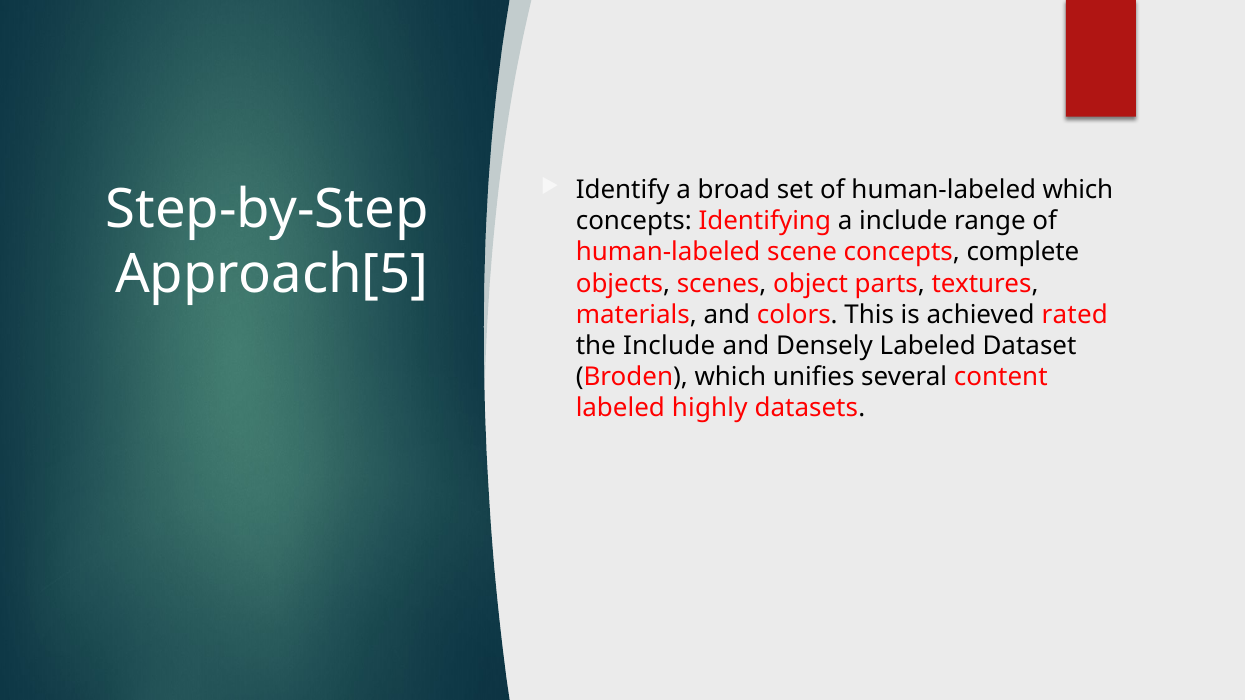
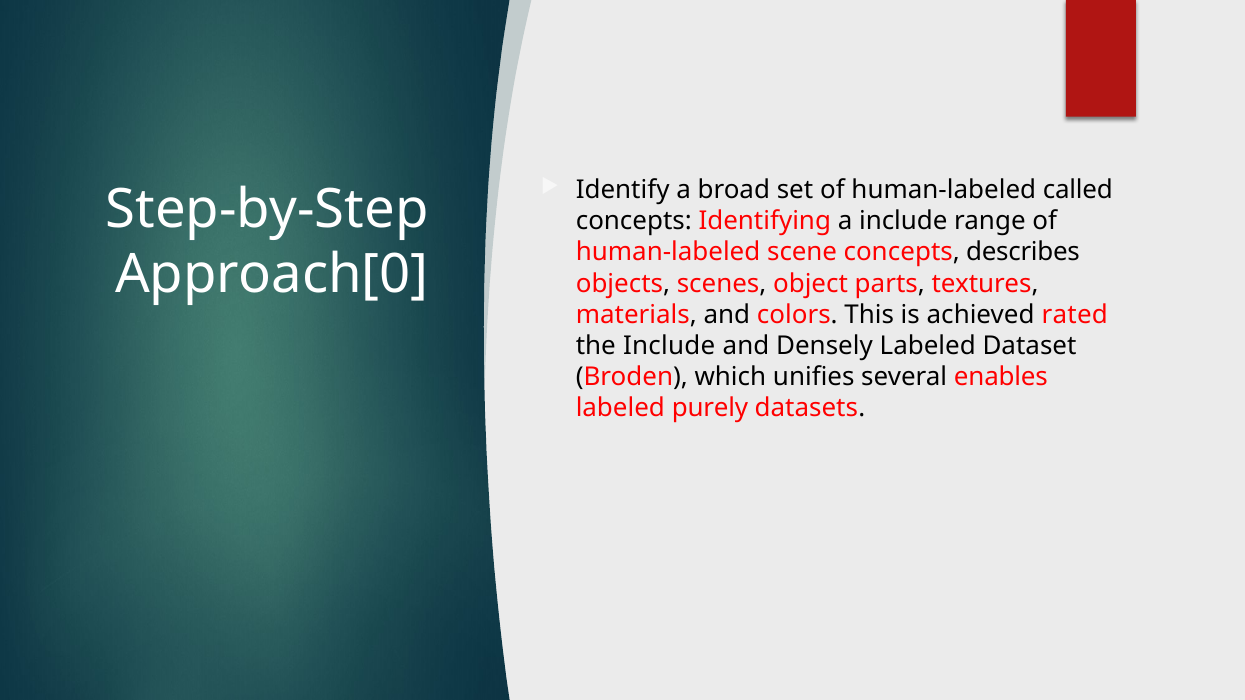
human-labeled which: which -> called
complete: complete -> describes
Approach[5: Approach[5 -> Approach[0
content: content -> enables
highly: highly -> purely
